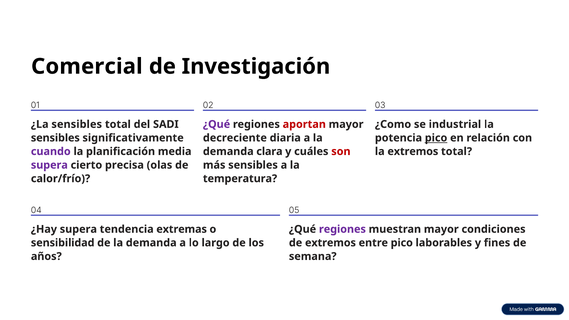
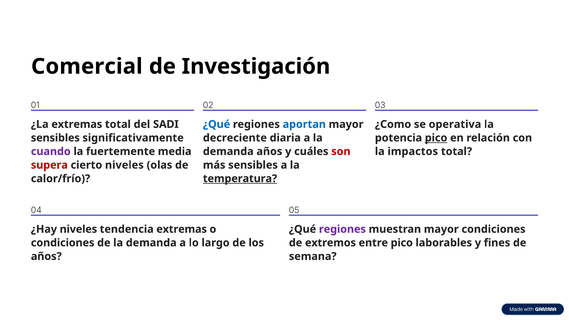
¿La sensibles: sensibles -> extremas
¿Qué at (217, 124) colour: purple -> blue
aportan colour: red -> blue
industrial: industrial -> operativa
planificación: planificación -> fuertemente
demanda clara: clara -> años
la extremos: extremos -> impactos
supera at (49, 165) colour: purple -> red
cierto precisa: precisa -> niveles
temperatura underline: none -> present
¿Hay supera: supera -> niveles
sensibilidad at (63, 243): sensibilidad -> condiciones
